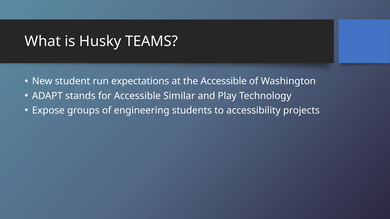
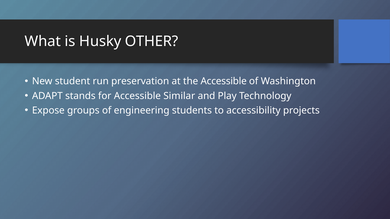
TEAMS: TEAMS -> OTHER
expectations: expectations -> preservation
